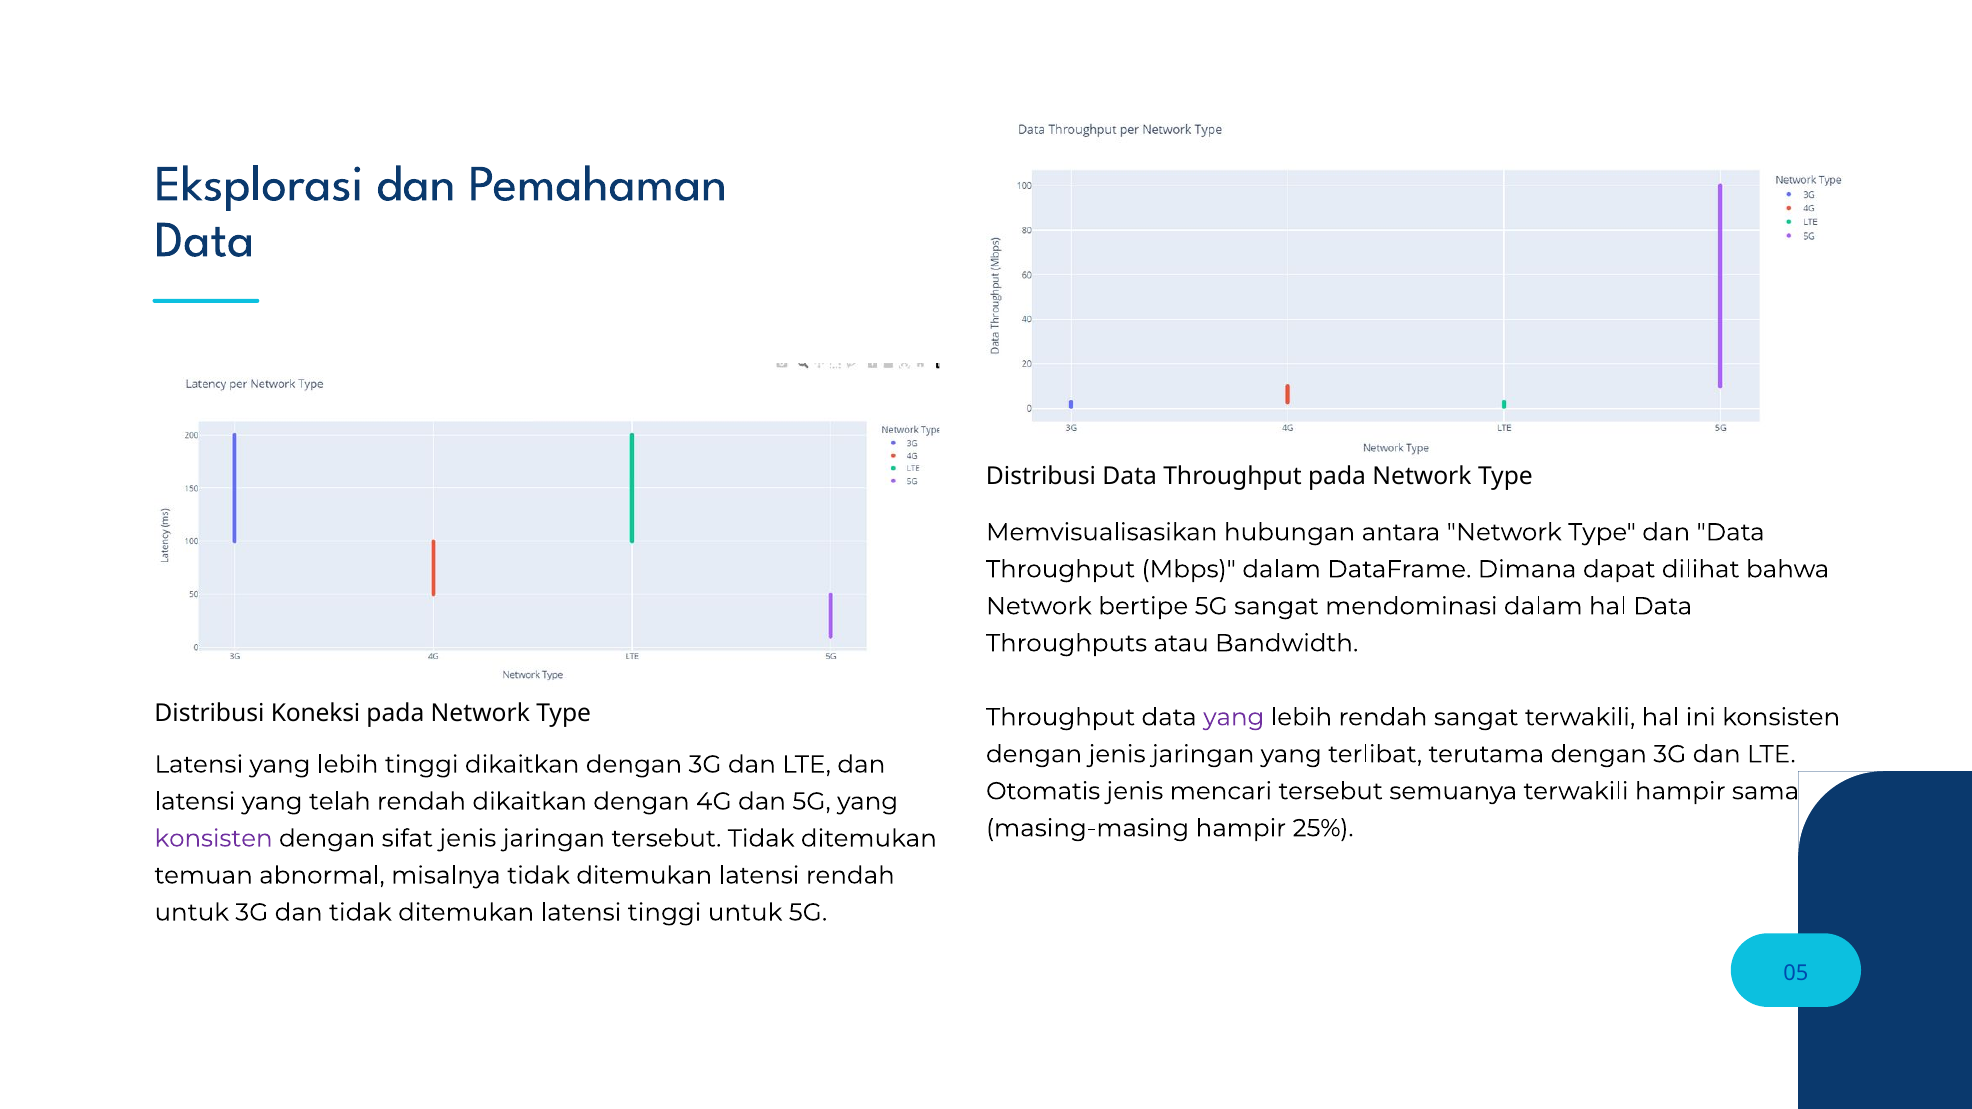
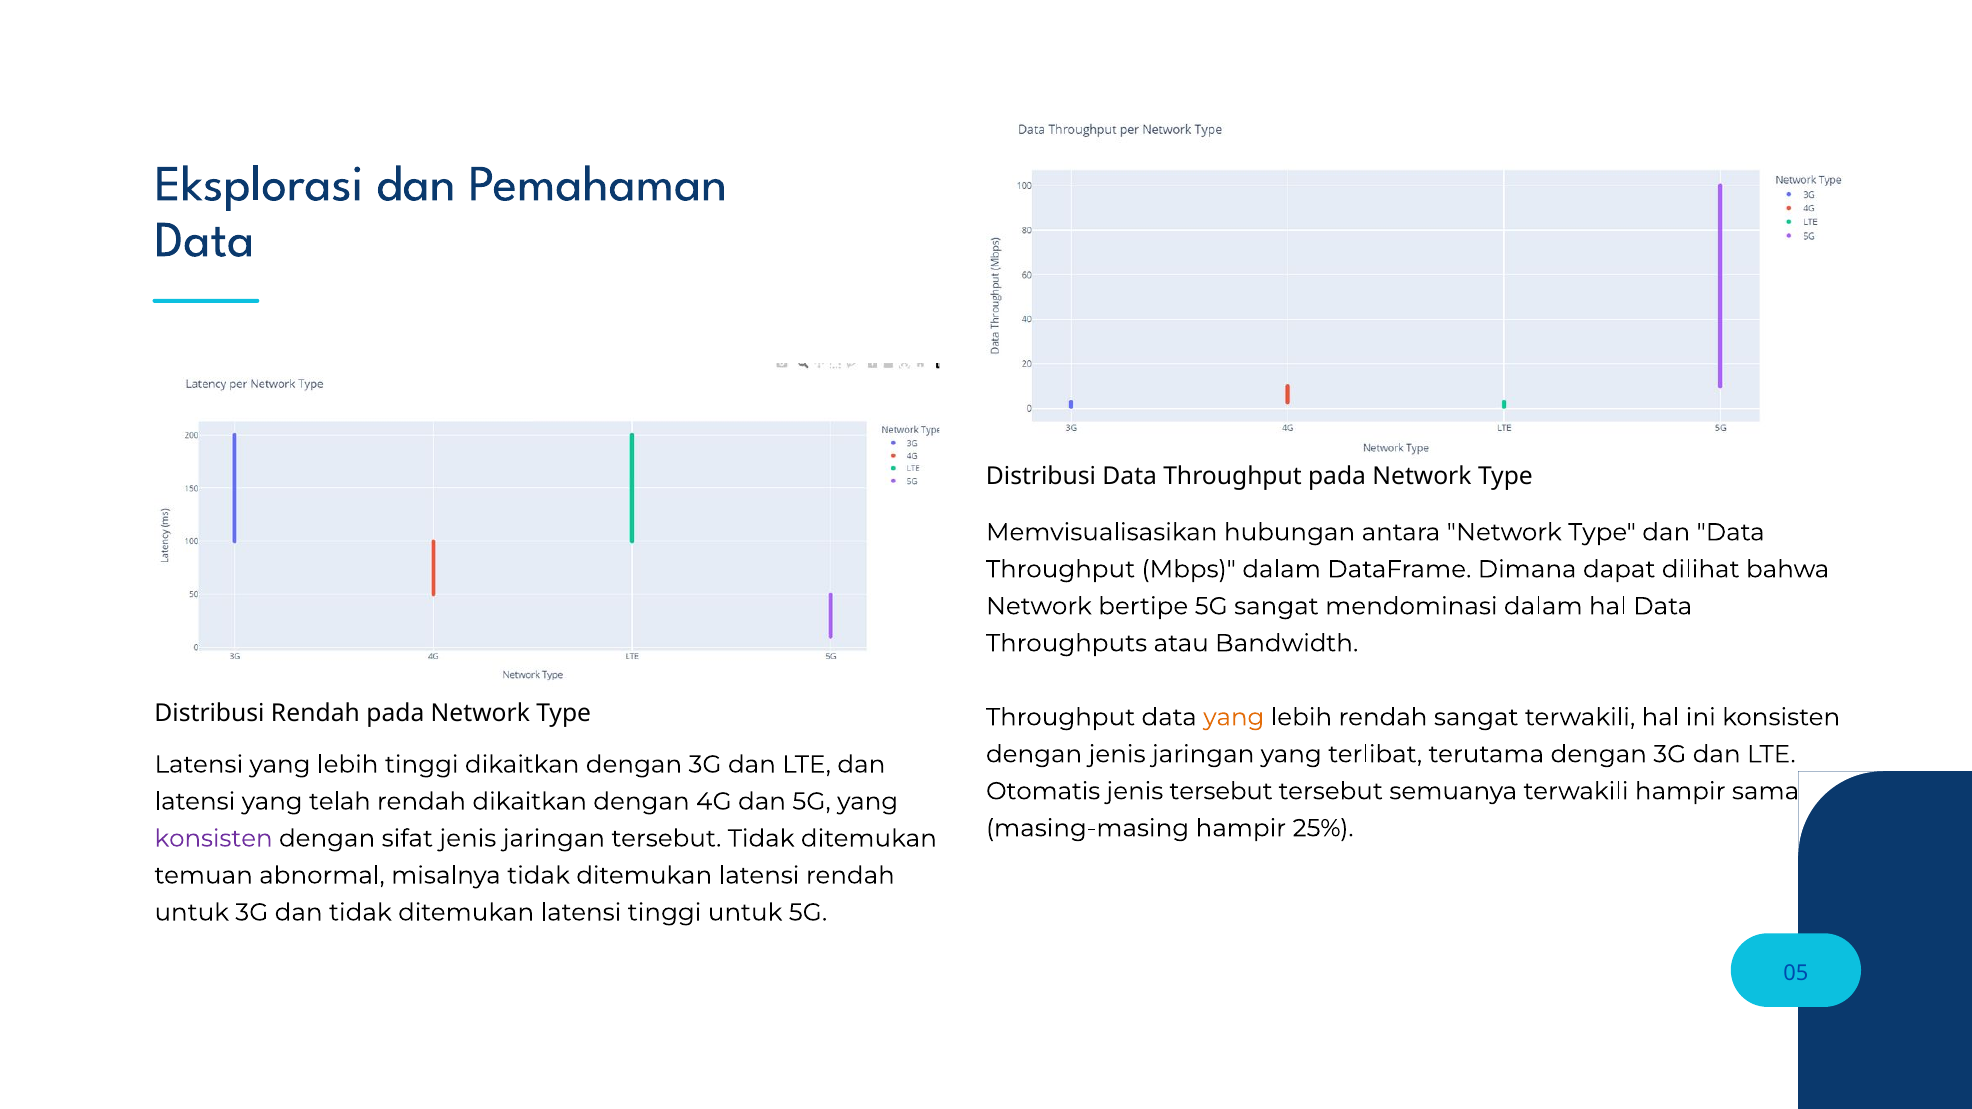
Distribusi Koneksi: Koneksi -> Rendah
yang at (1234, 717) colour: purple -> orange
jenis mencari: mencari -> tersebut
